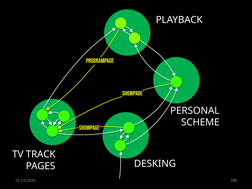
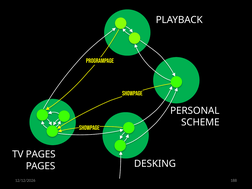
TV TRACK: TRACK -> PAGES
